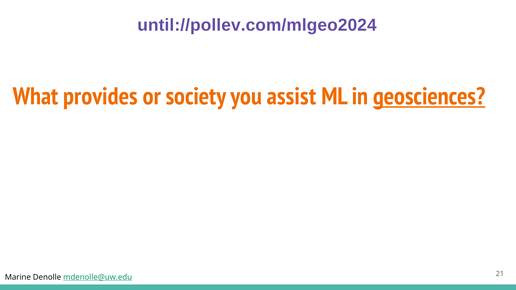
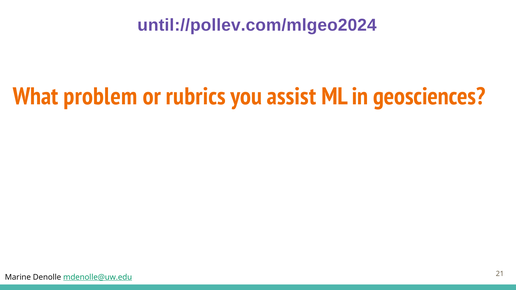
provides: provides -> problem
society: society -> rubrics
geosciences underline: present -> none
